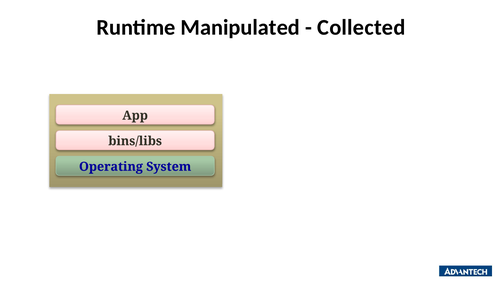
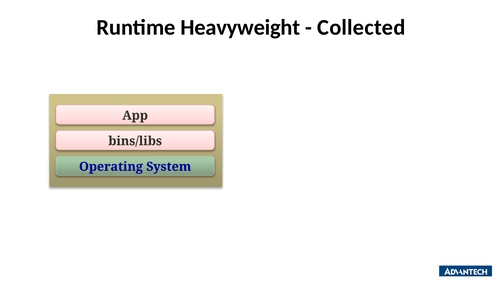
Manipulated: Manipulated -> Heavyweight
